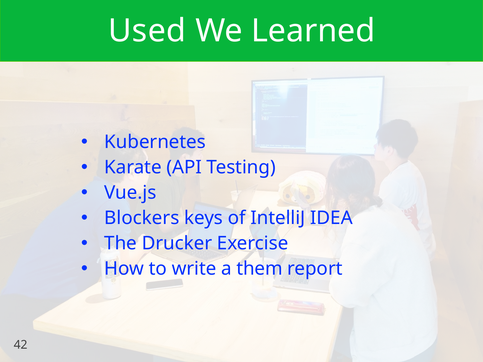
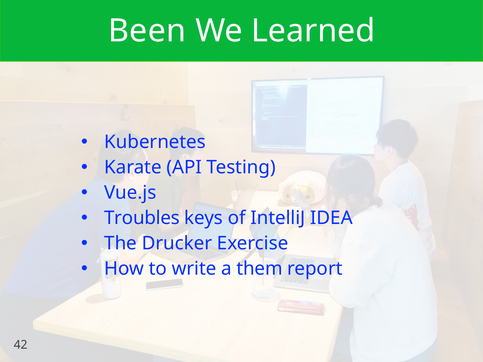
Used: Used -> Been
Blockers: Blockers -> Troubles
